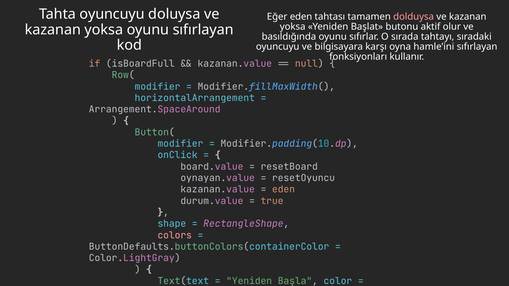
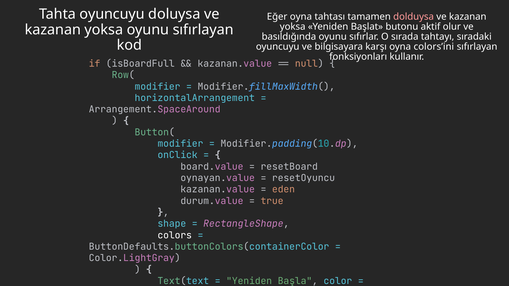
Eğer eden: eden -> oyna
hamle’ini: hamle’ini -> colors’ini
colors colour: pink -> white
